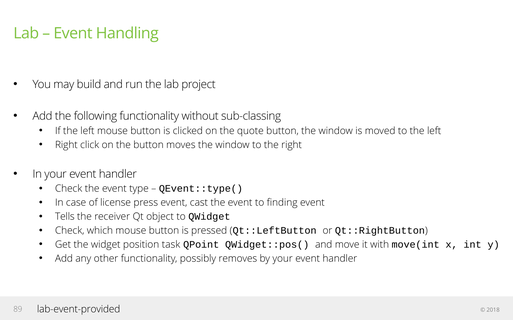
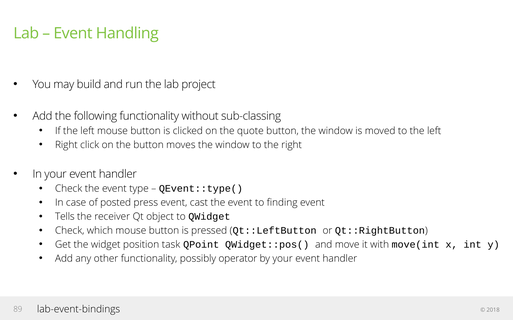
license: license -> posted
removes: removes -> operator
lab-event-provided: lab-event-provided -> lab-event-bindings
